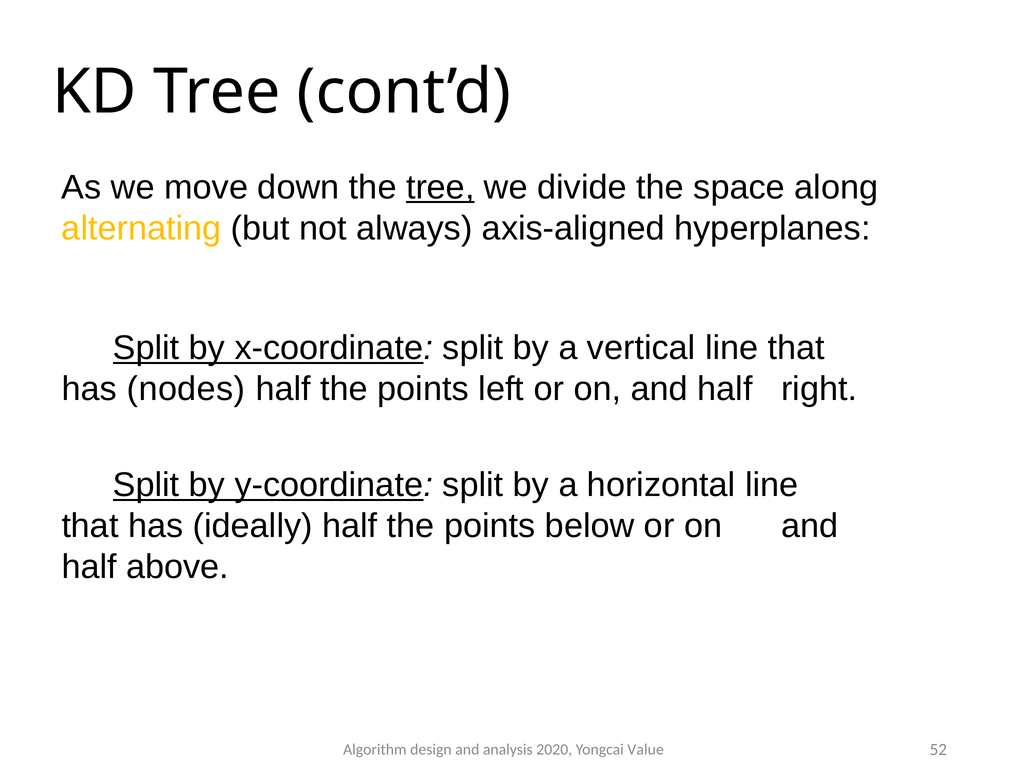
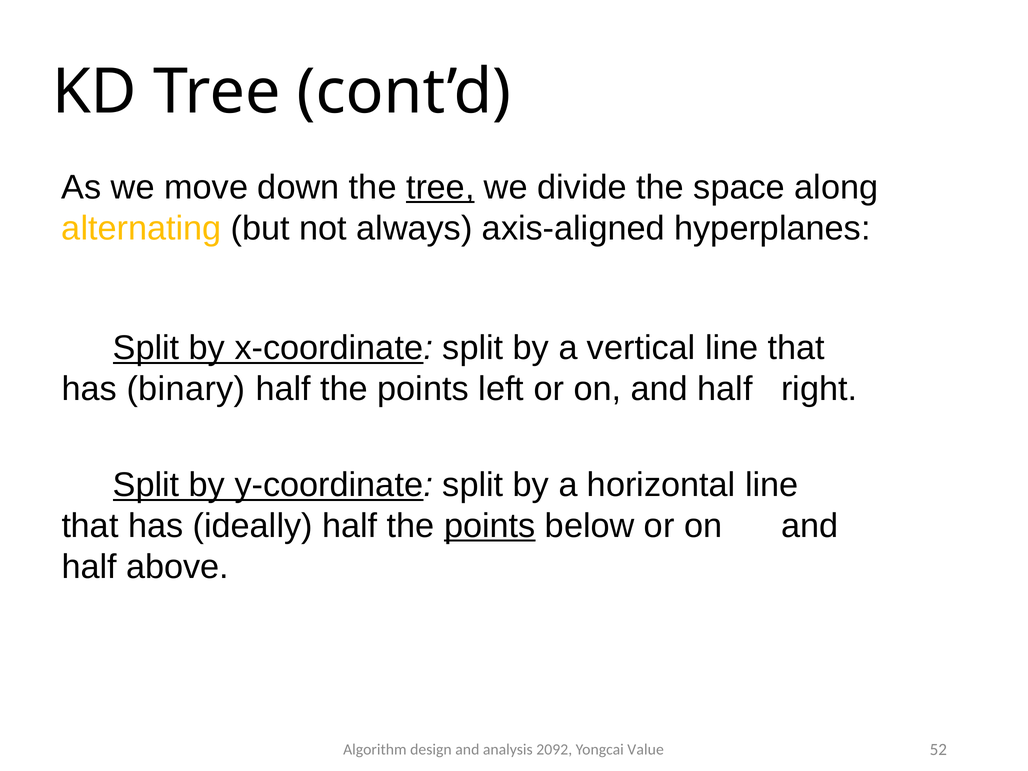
nodes: nodes -> binary
points at (490, 526) underline: none -> present
2020: 2020 -> 2092
